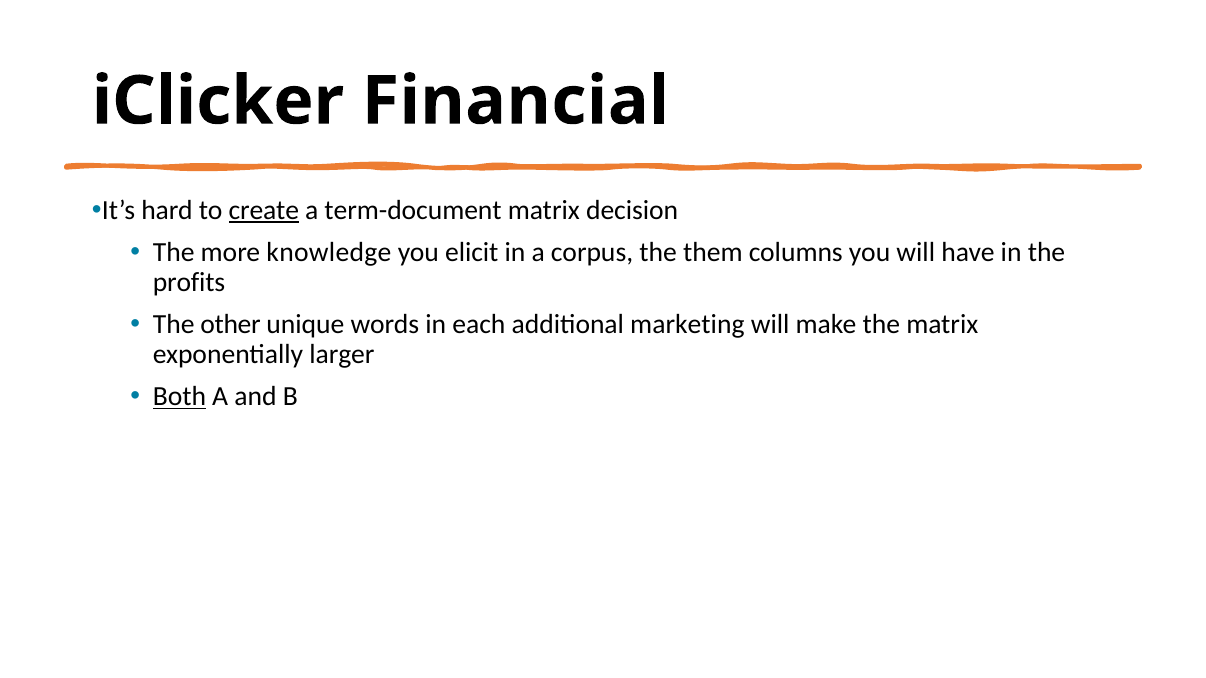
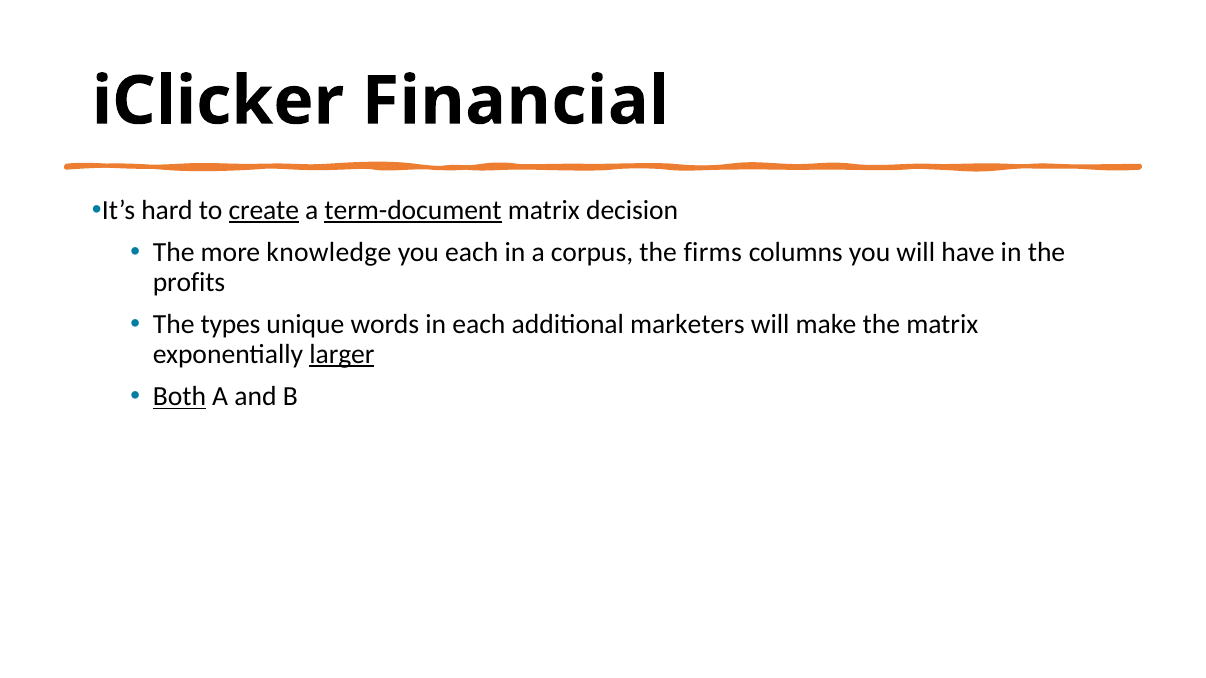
term-document underline: none -> present
you elicit: elicit -> each
them: them -> firms
other: other -> types
marketing: marketing -> marketers
larger underline: none -> present
